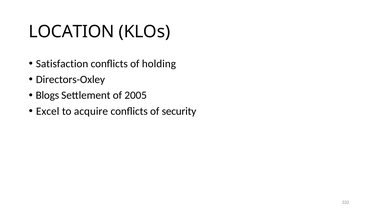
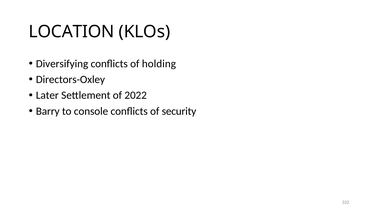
Satisfaction: Satisfaction -> Diversifying
Blogs: Blogs -> Later
2005: 2005 -> 2022
Excel: Excel -> Barry
acquire: acquire -> console
